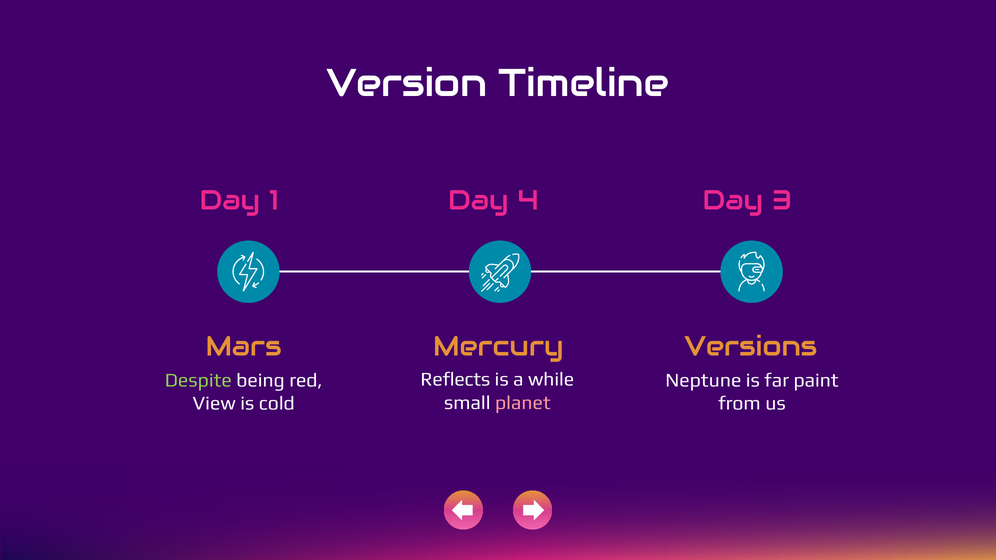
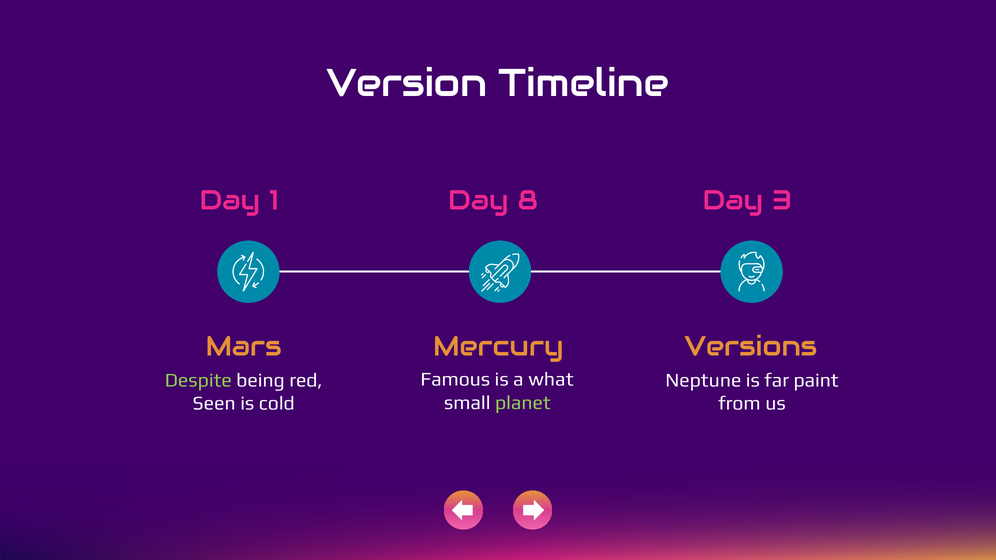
4: 4 -> 8
Reflects: Reflects -> Famous
while: while -> what
planet colour: pink -> light green
View: View -> Seen
